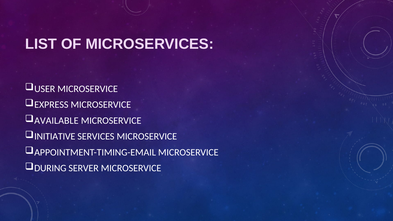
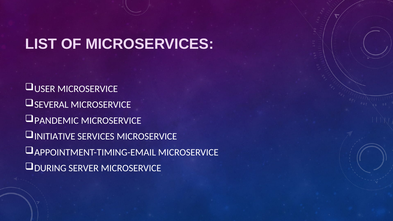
EXPRESS: EXPRESS -> SEVERAL
AVAILABLE: AVAILABLE -> PANDEMIC
